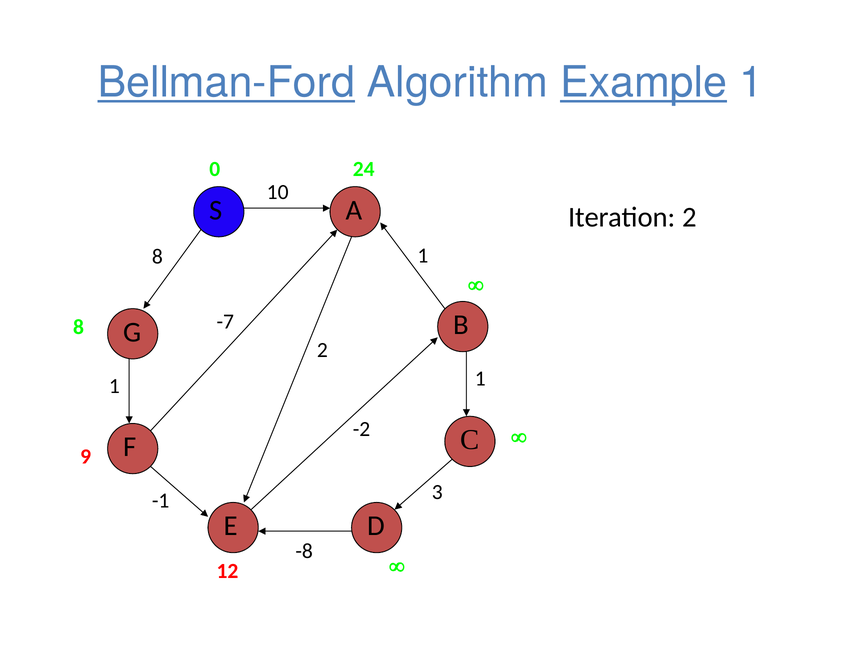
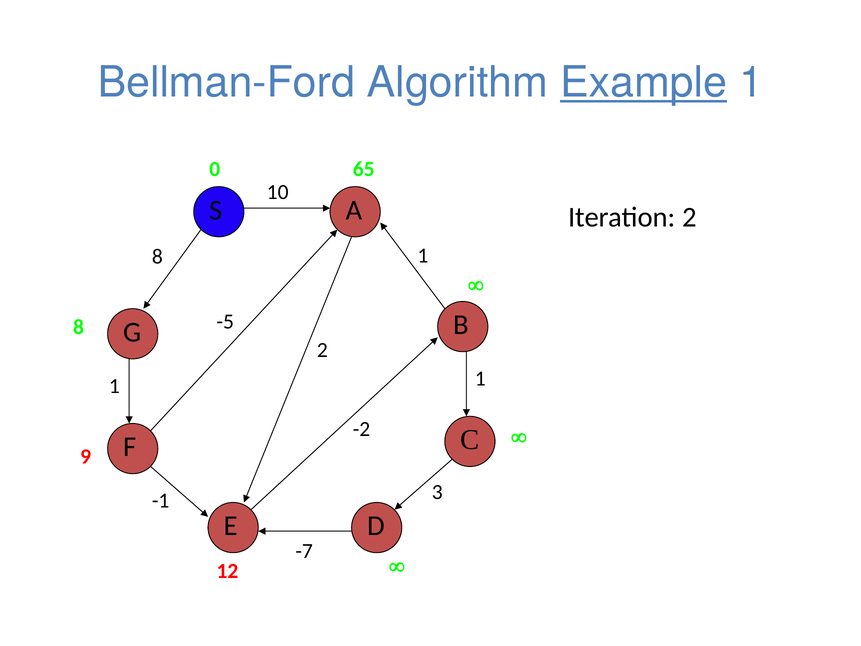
Bellman-Ford underline: present -> none
24: 24 -> 65
-7: -7 -> -5
-8: -8 -> -7
